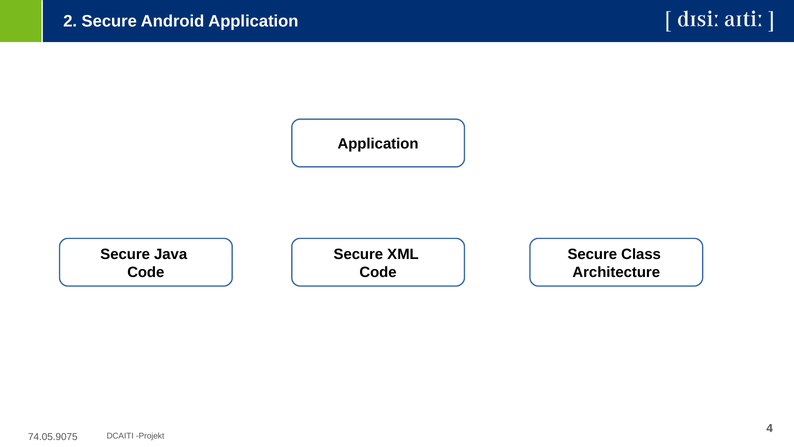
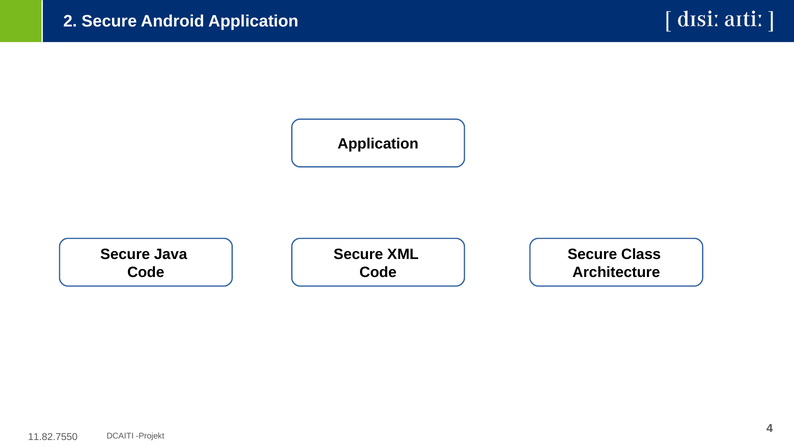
74.05.9075: 74.05.9075 -> 11.82.7550
